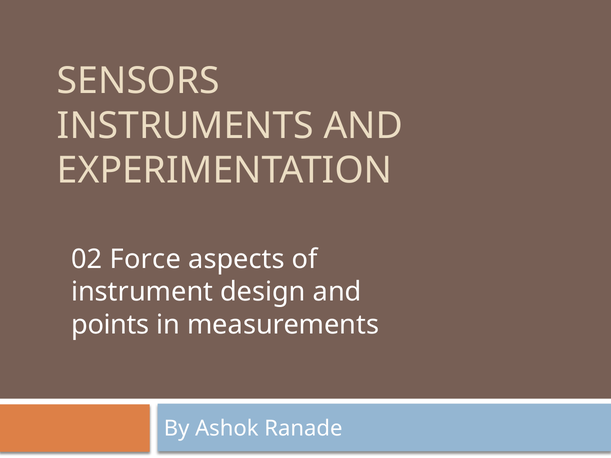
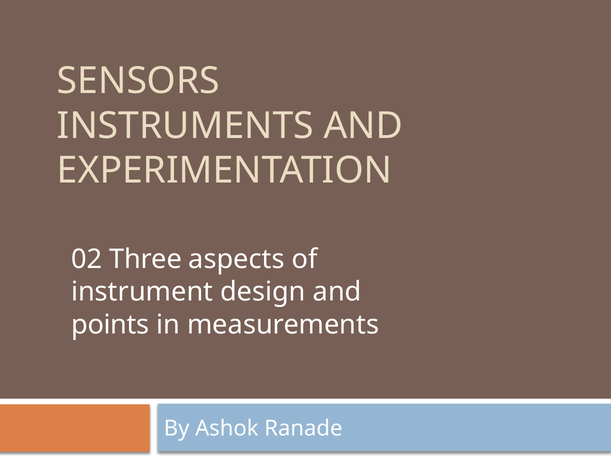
Force: Force -> Three
